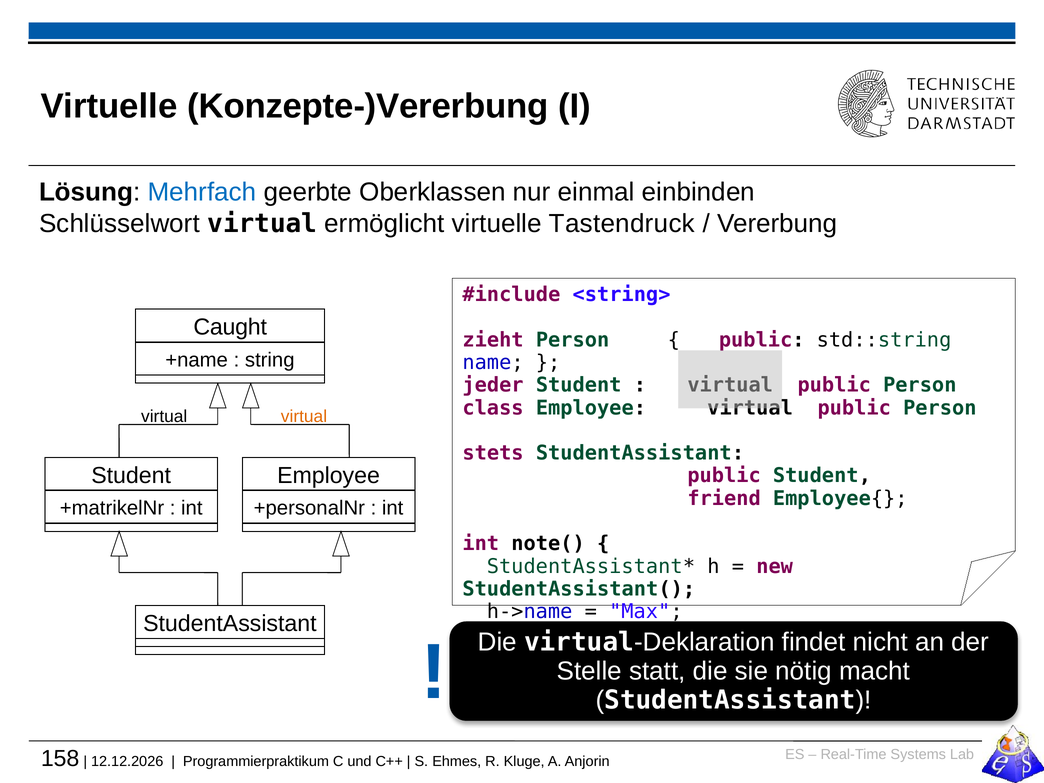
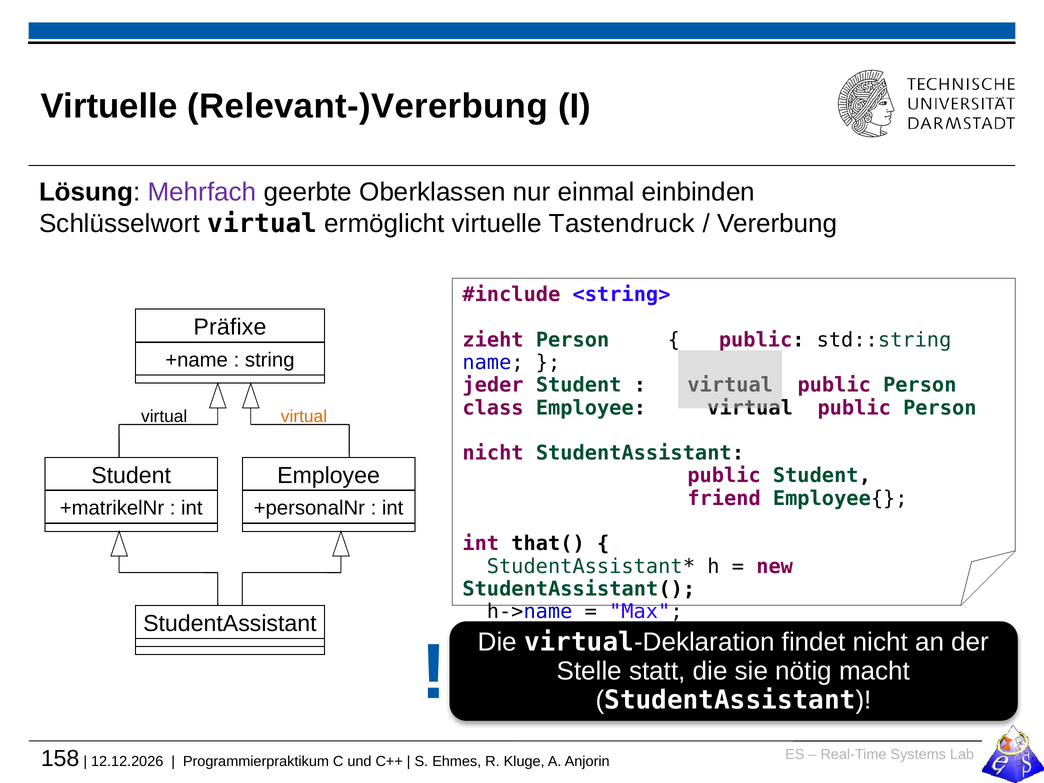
Konzepte-)Vererbung: Konzepte-)Vererbung -> Relevant-)Vererbung
Mehrfach colour: blue -> purple
Caught: Caught -> Präfixe
stets at (493, 453): stets -> nicht
note(: note( -> that(
